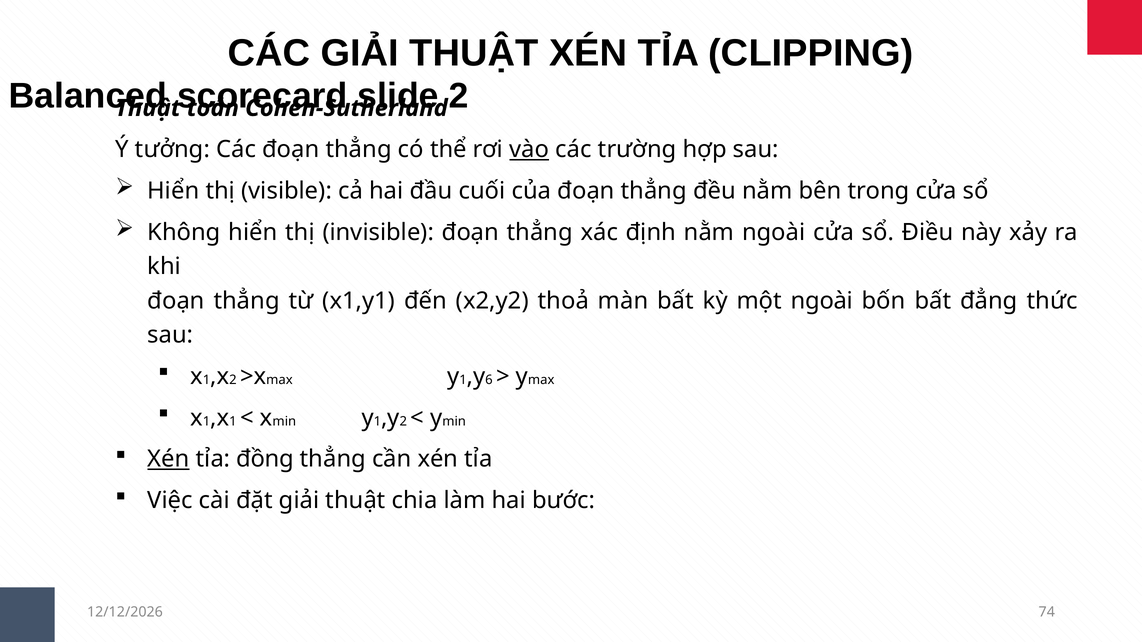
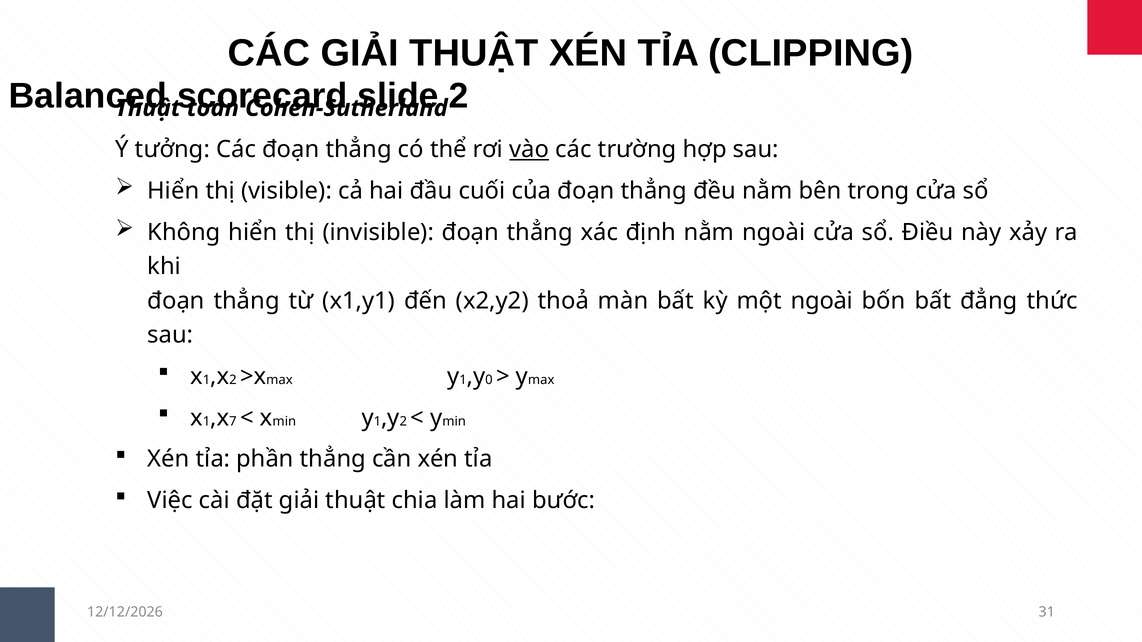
6: 6 -> 0
1 at (233, 422): 1 -> 7
Xén at (168, 459) underline: present -> none
đồng: đồng -> phần
74: 74 -> 31
